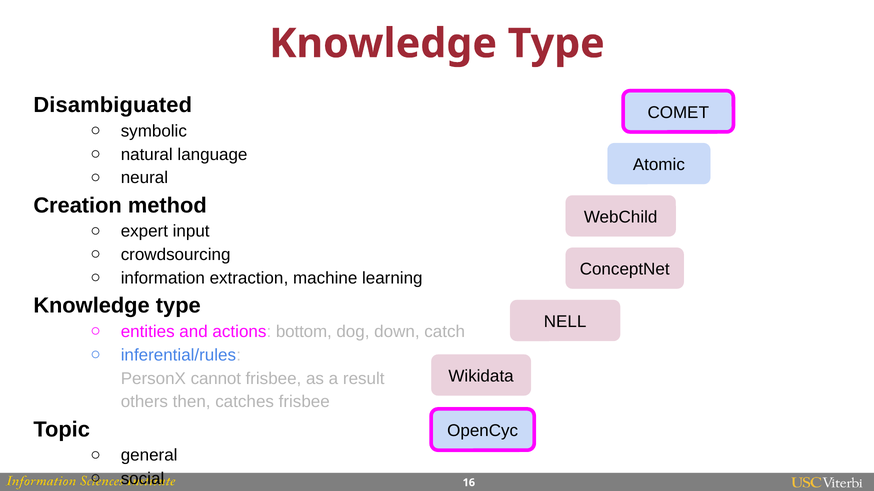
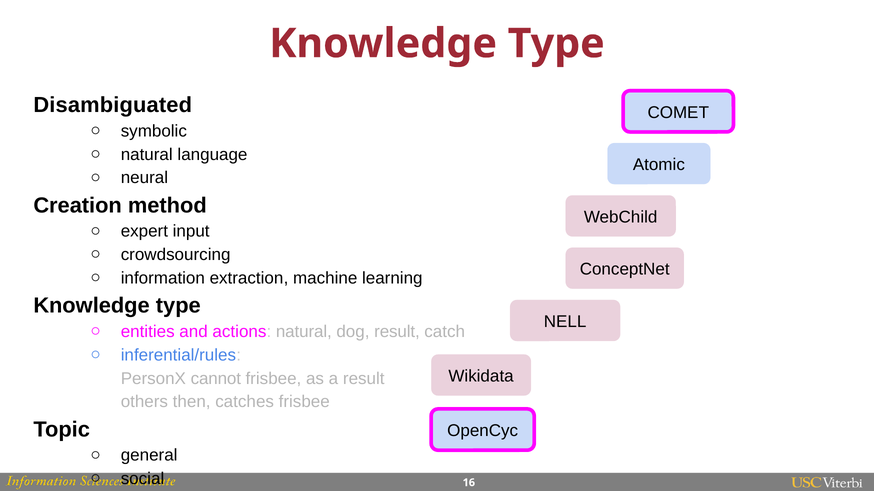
actions bottom: bottom -> natural
dog down: down -> result
